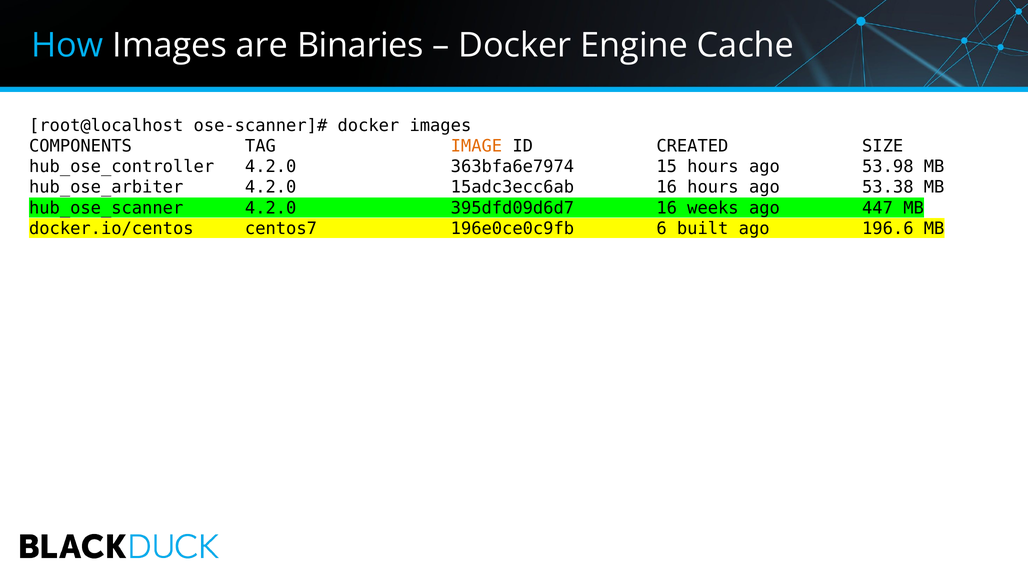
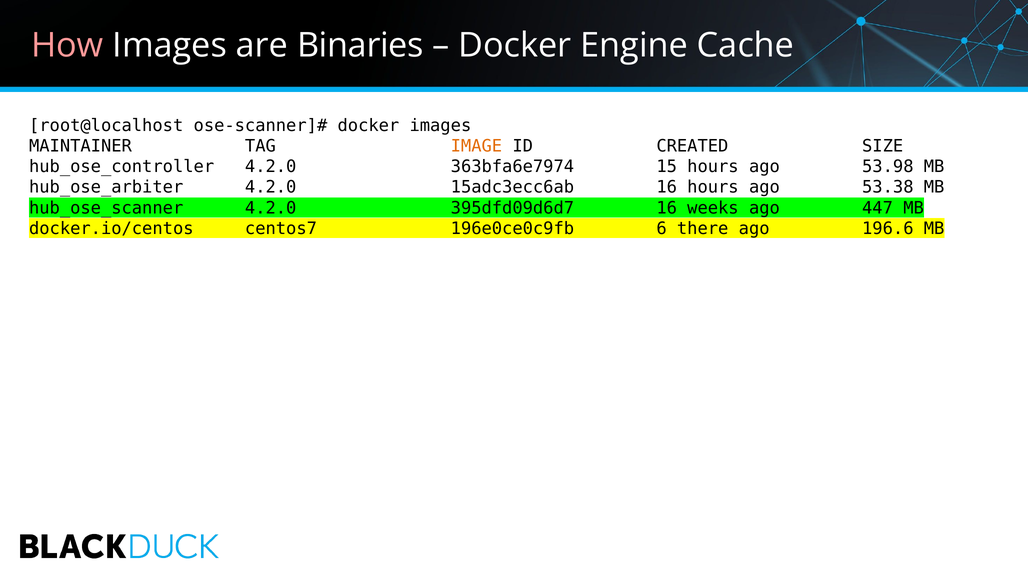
How colour: light blue -> pink
COMPONENTS: COMPONENTS -> MAINTAINER
built: built -> there
